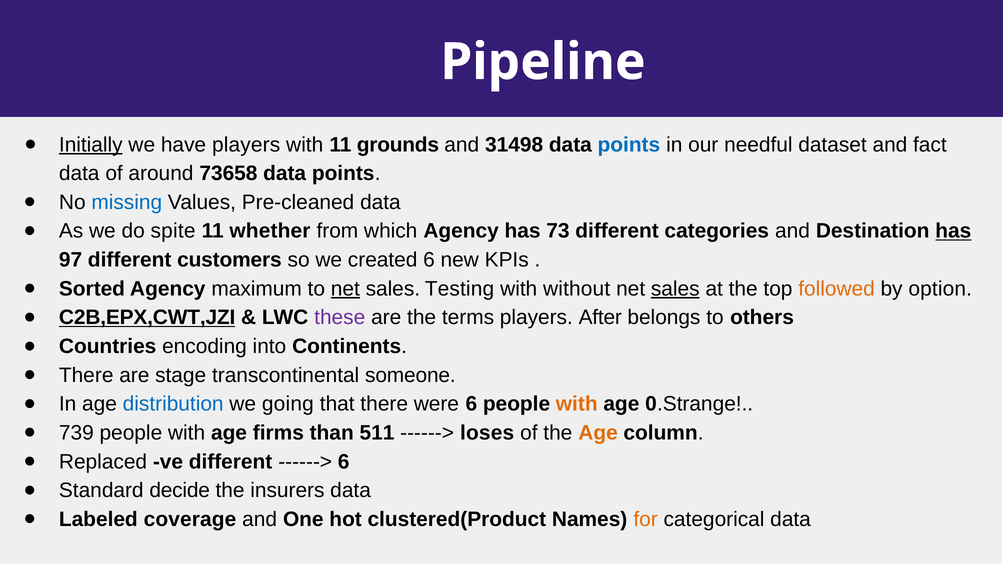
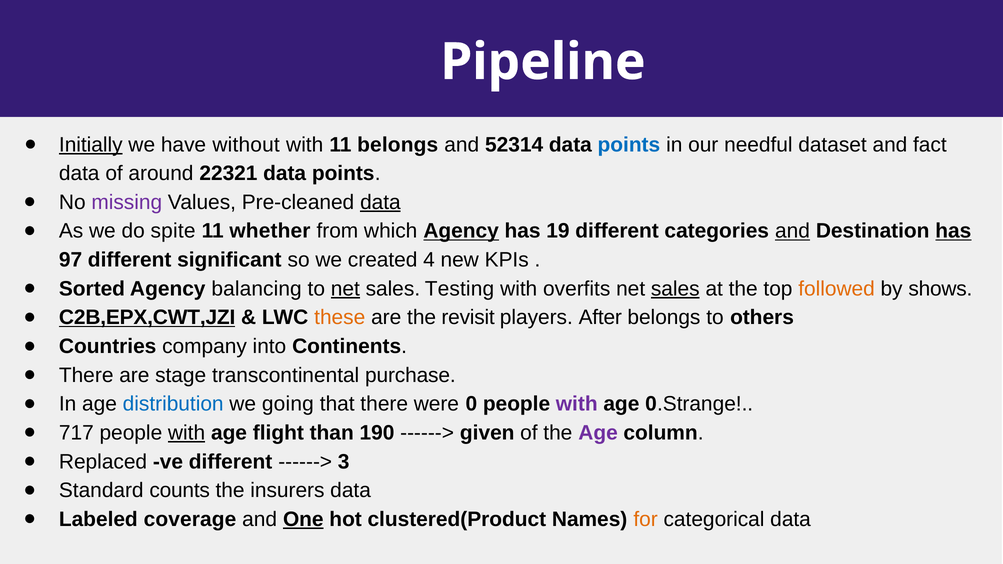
have players: players -> without
11 grounds: grounds -> belongs
31498: 31498 -> 52314
73658: 73658 -> 22321
missing colour: blue -> purple
data at (380, 202) underline: none -> present
Agency at (461, 231) underline: none -> present
73: 73 -> 19
and at (793, 231) underline: none -> present
customers: customers -> significant
created 6: 6 -> 4
maximum: maximum -> balancing
without: without -> overfits
option: option -> shows
these colour: purple -> orange
terms: terms -> revisit
encoding: encoding -> company
someone: someone -> purchase
were 6: 6 -> 0
with at (577, 404) colour: orange -> purple
739: 739 -> 717
with at (187, 433) underline: none -> present
firms: firms -> flight
511: 511 -> 190
loses: loses -> given
Age at (598, 433) colour: orange -> purple
6 at (344, 462): 6 -> 3
decide: decide -> counts
One underline: none -> present
